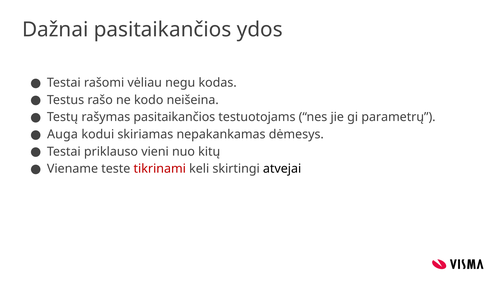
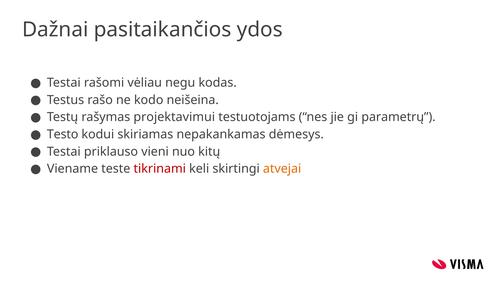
rašymas pasitaikančios: pasitaikančios -> projektavimui
Auga: Auga -> Testo
atvejai colour: black -> orange
